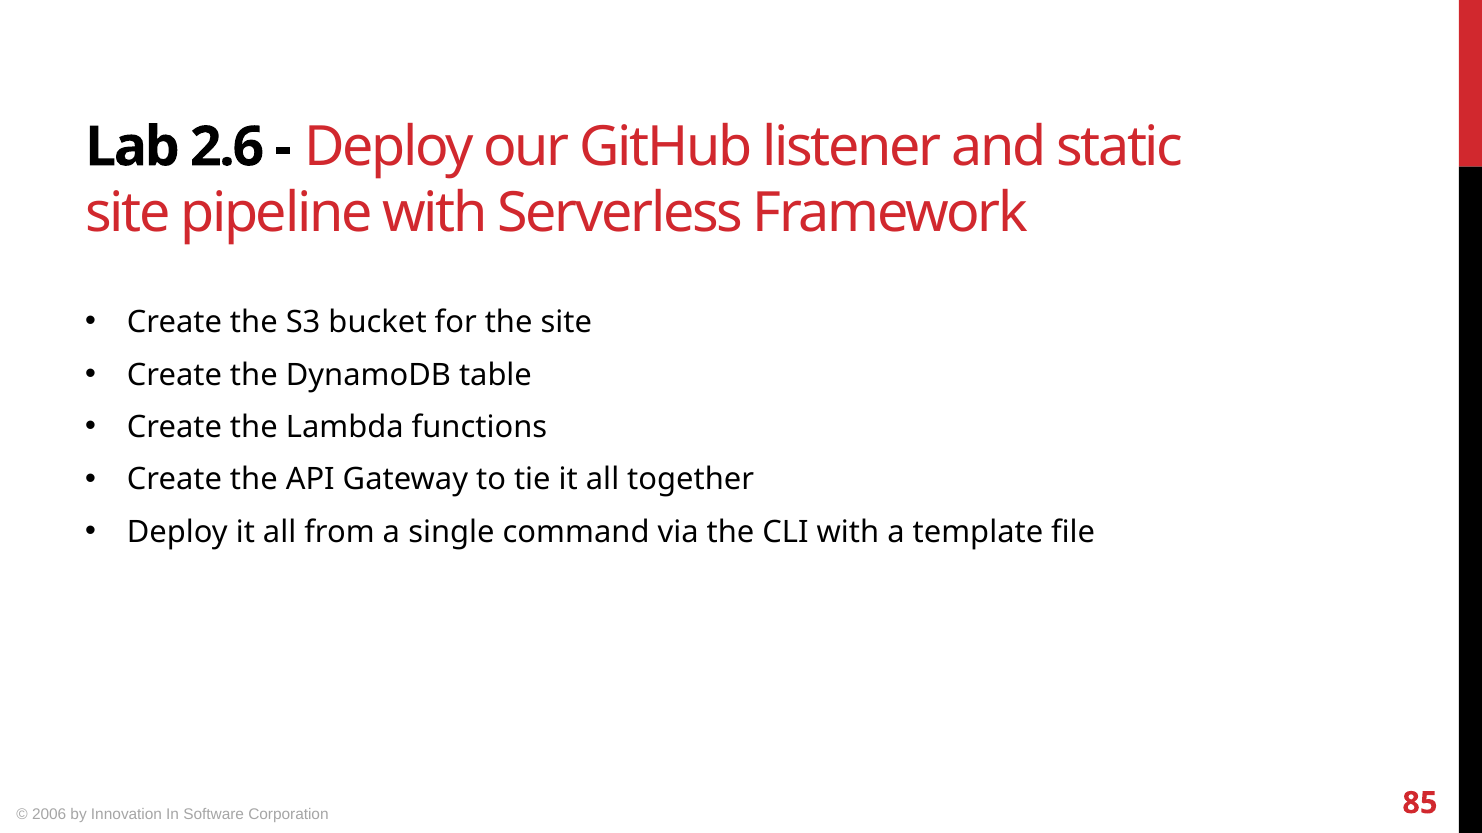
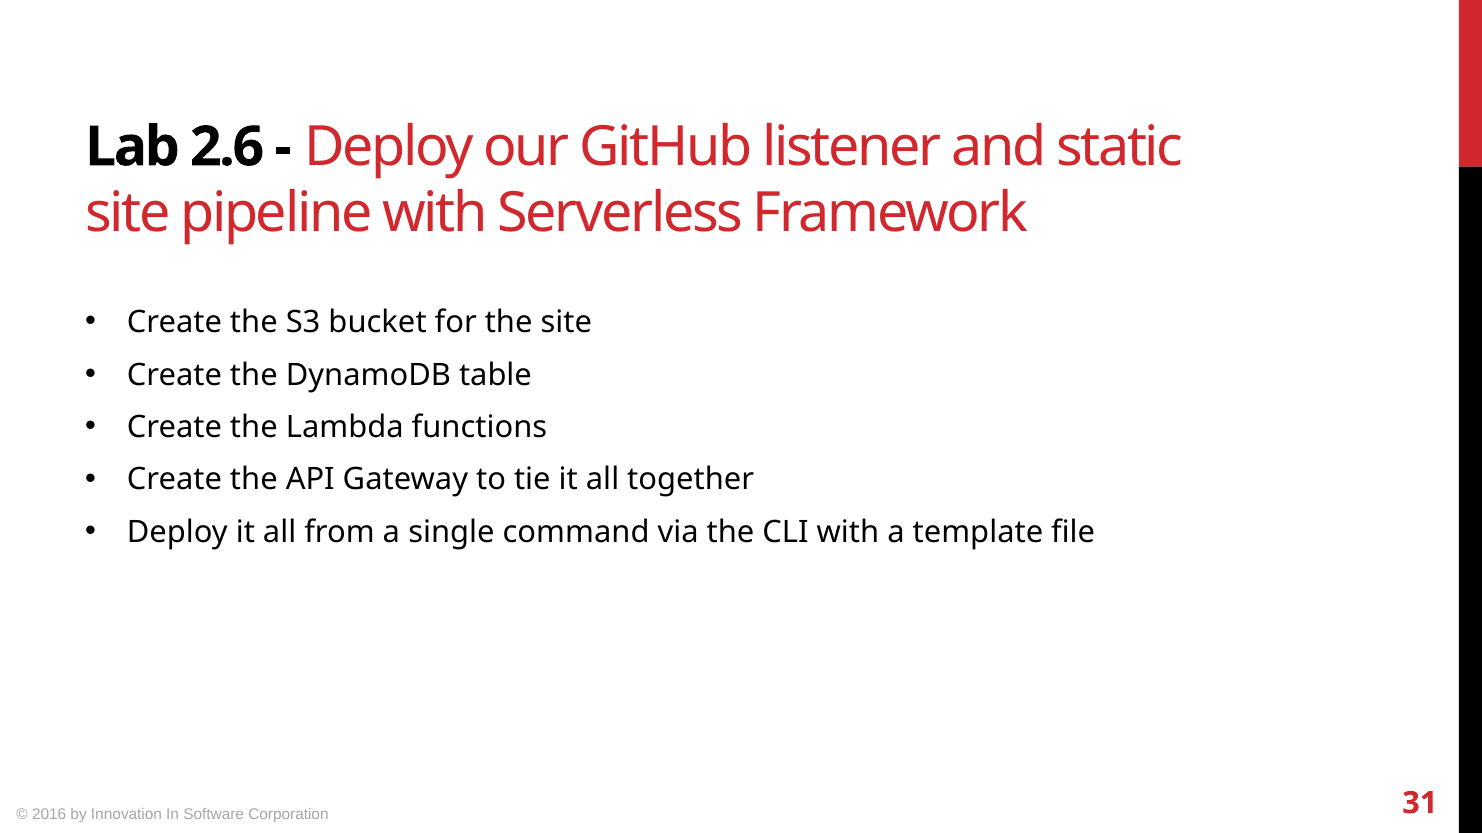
2006: 2006 -> 2016
85: 85 -> 31
